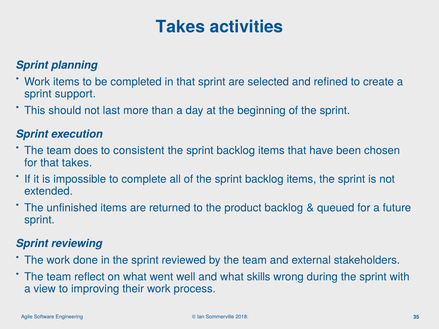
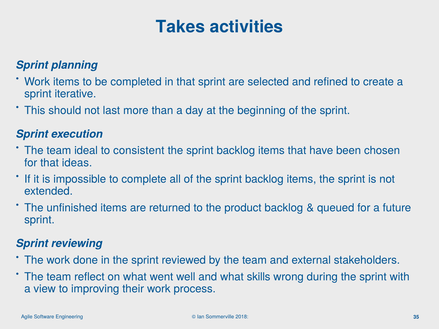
support: support -> iterative
does: does -> ideal
that takes: takes -> ideas
